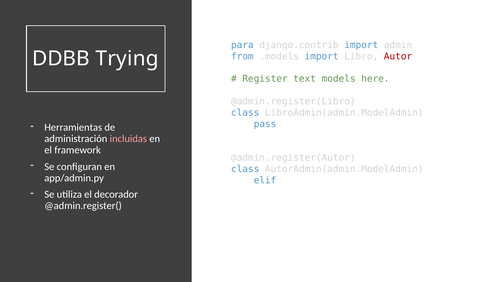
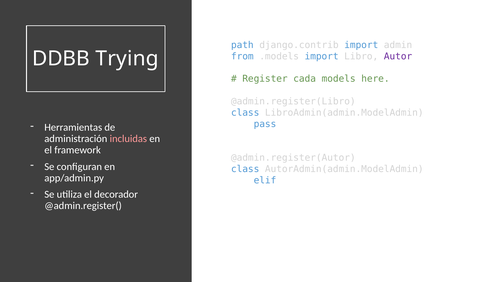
para: para -> path
Autor colour: red -> purple
text: text -> cada
